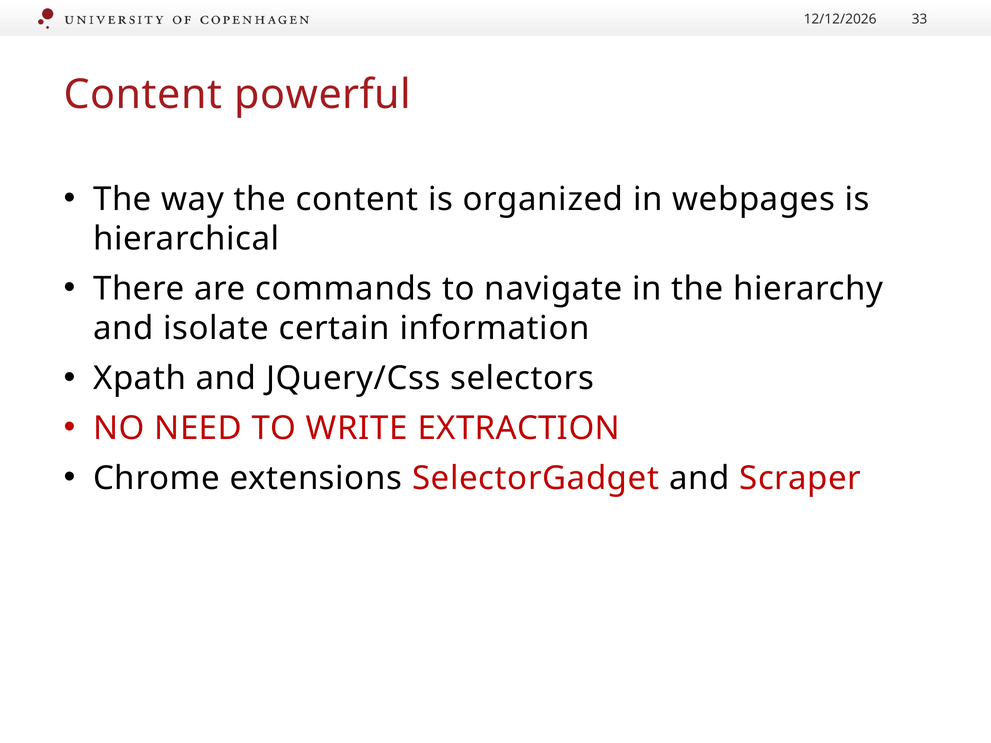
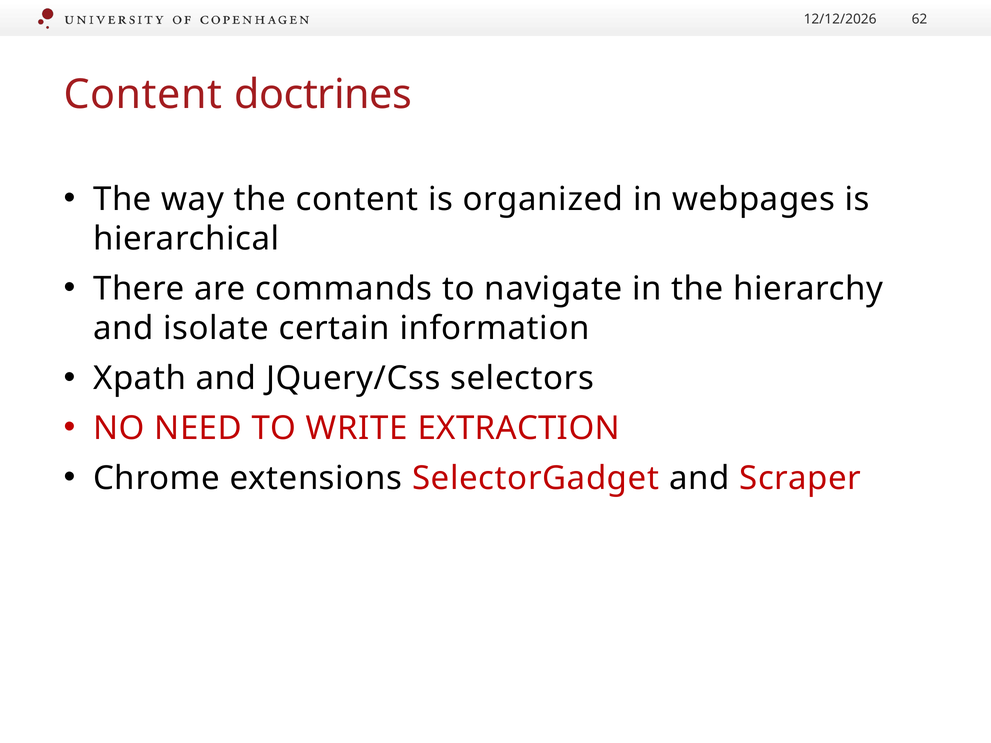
33: 33 -> 62
powerful: powerful -> doctrines
